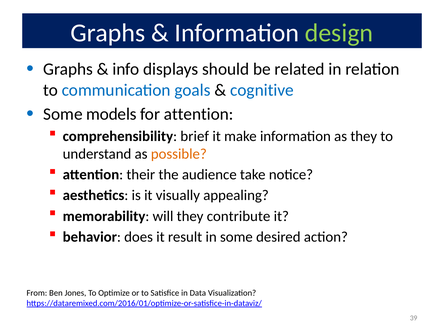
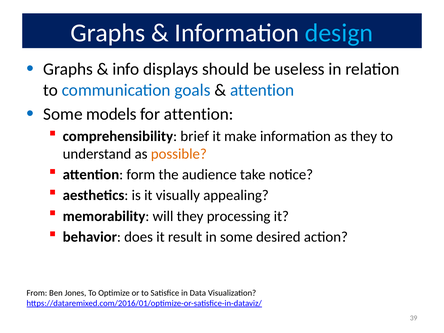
design colour: light green -> light blue
related: related -> useless
cognitive at (262, 90): cognitive -> attention
their: their -> form
contribute: contribute -> processing
